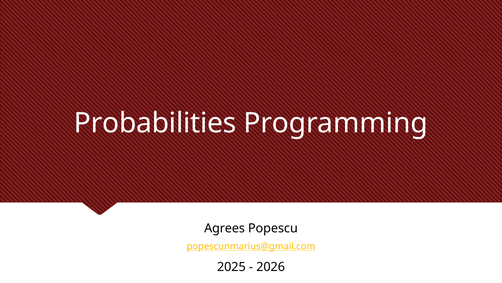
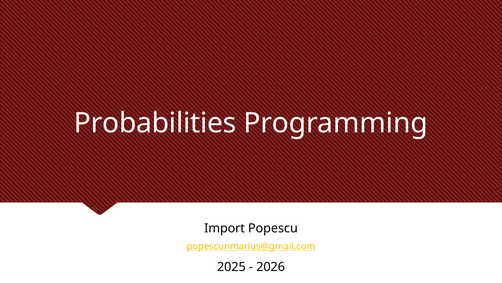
Agrees: Agrees -> Import
